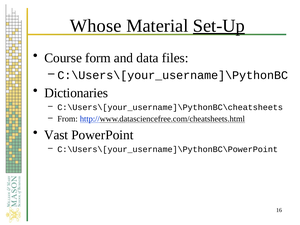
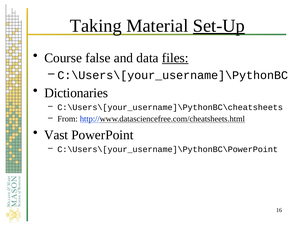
Whose: Whose -> Taking
form: form -> false
files underline: none -> present
